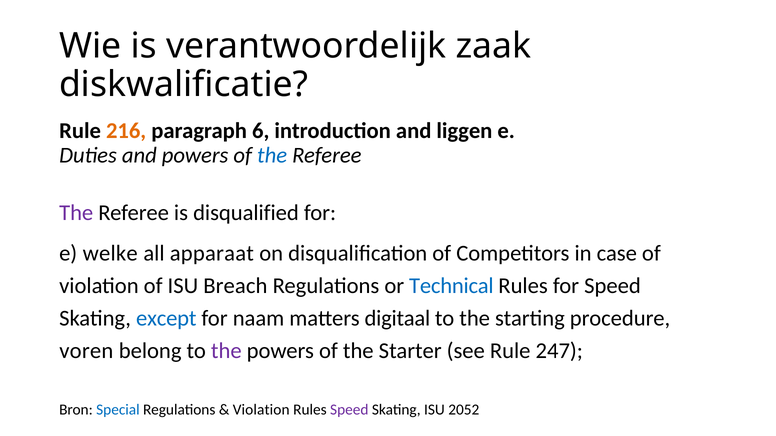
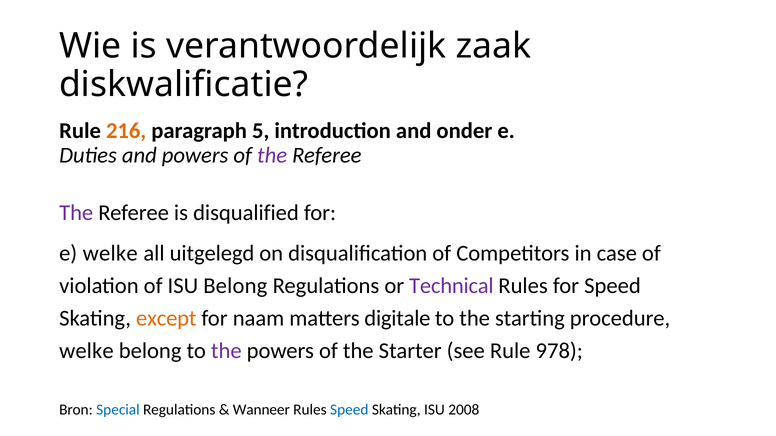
6: 6 -> 5
liggen: liggen -> onder
the at (272, 156) colour: blue -> purple
apparaat: apparaat -> uitgelegd
ISU Breach: Breach -> Belong
Technical colour: blue -> purple
except colour: blue -> orange
digitaal: digitaal -> digitale
voren at (86, 351): voren -> welke
247: 247 -> 978
Violation at (261, 410): Violation -> Wanneer
Speed at (349, 410) colour: purple -> blue
2052: 2052 -> 2008
